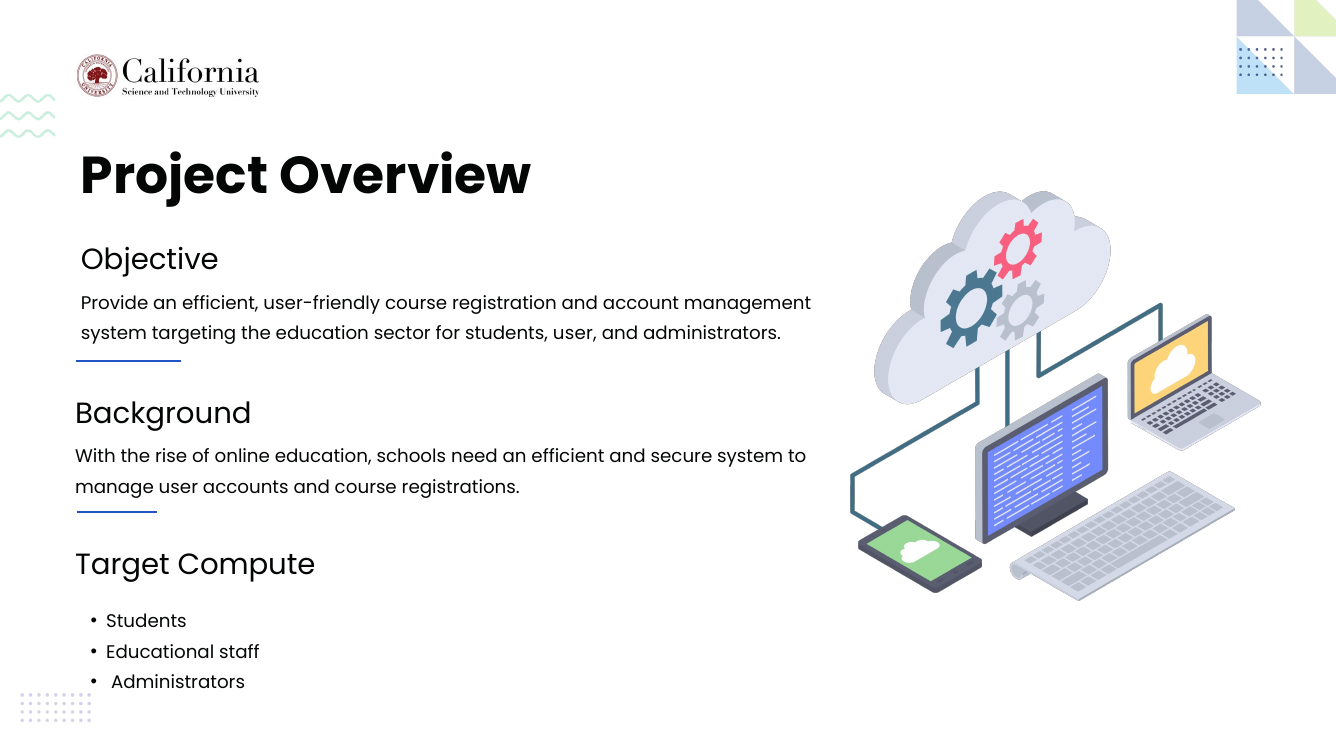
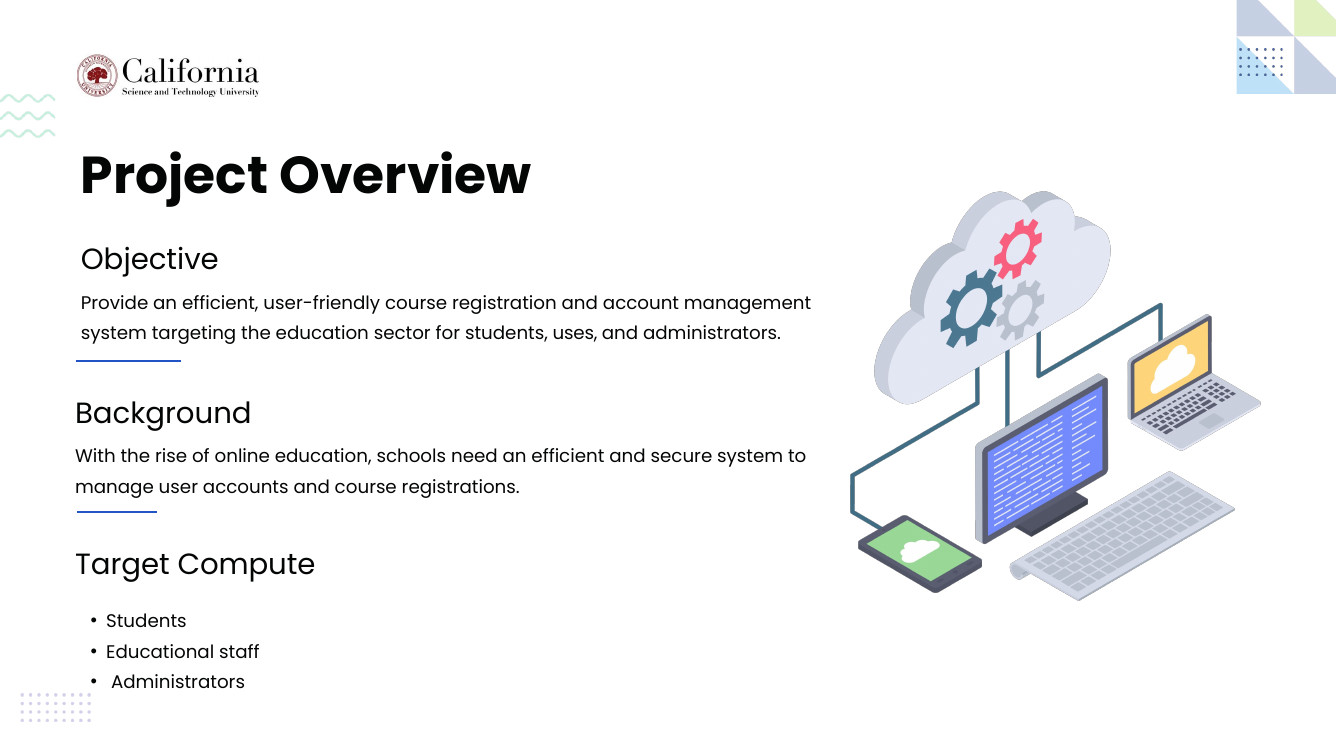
students user: user -> uses
